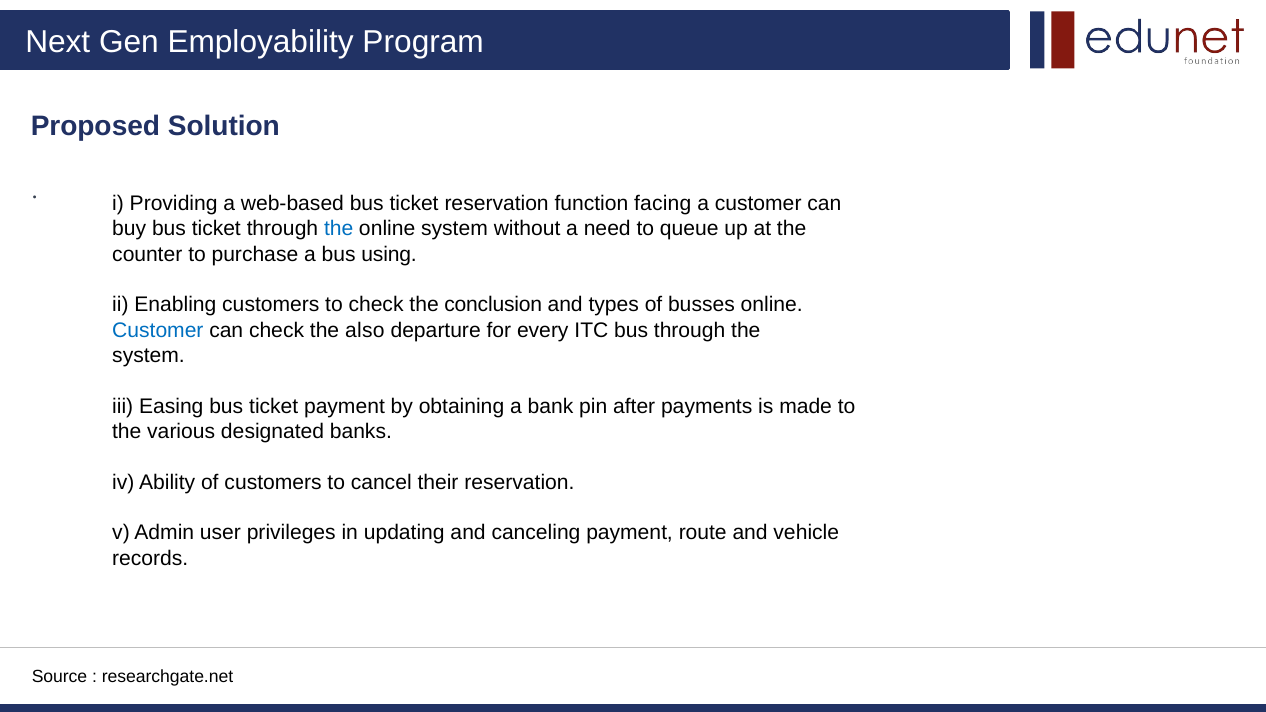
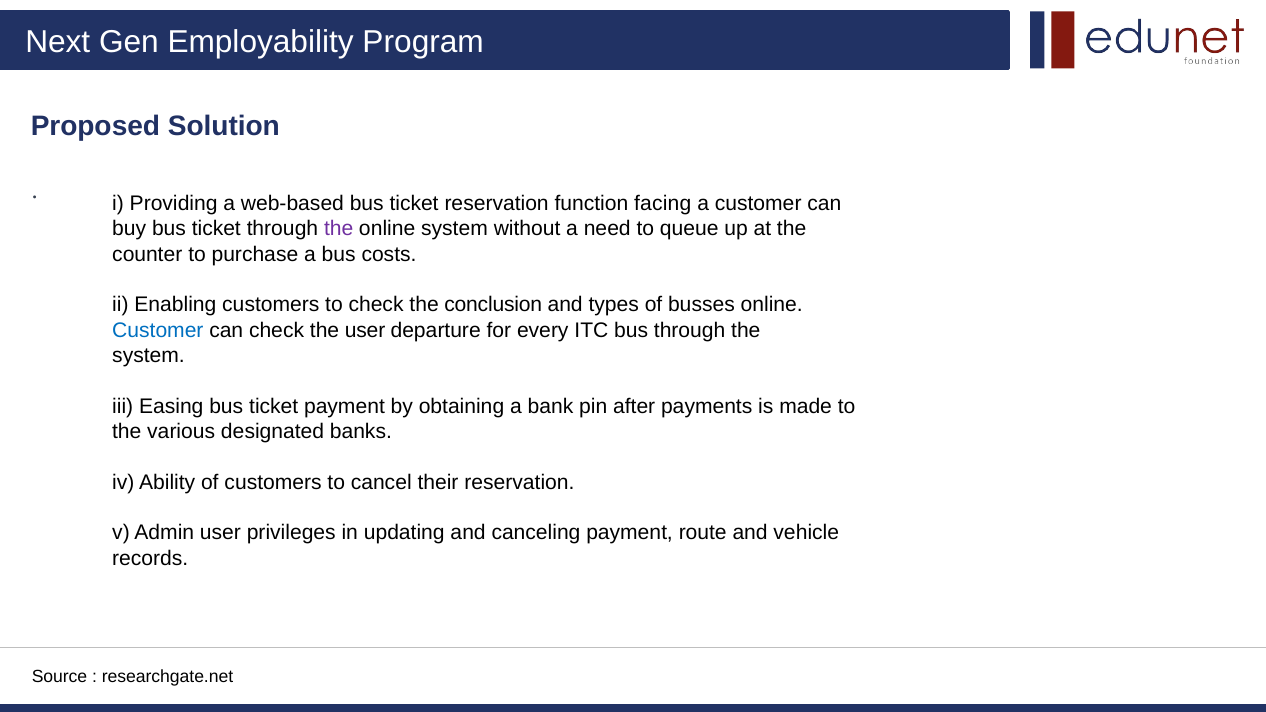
the at (339, 229) colour: blue -> purple
using: using -> costs
the also: also -> user
